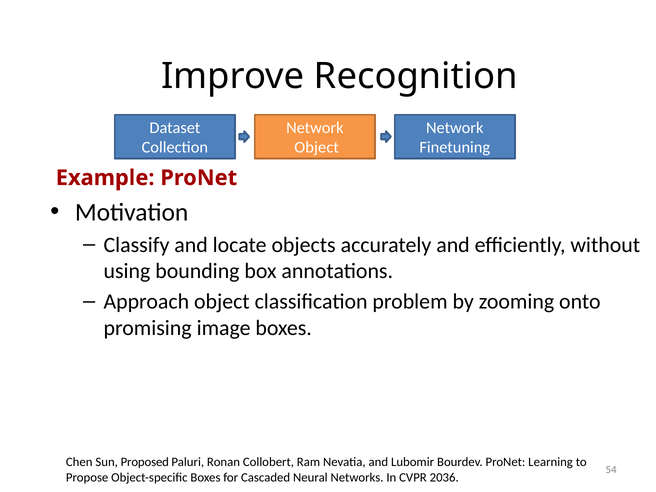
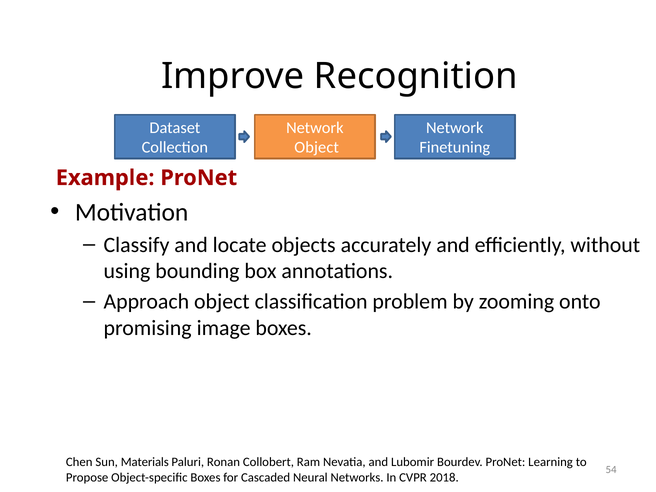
Proposed: Proposed -> Materials
2036: 2036 -> 2018
